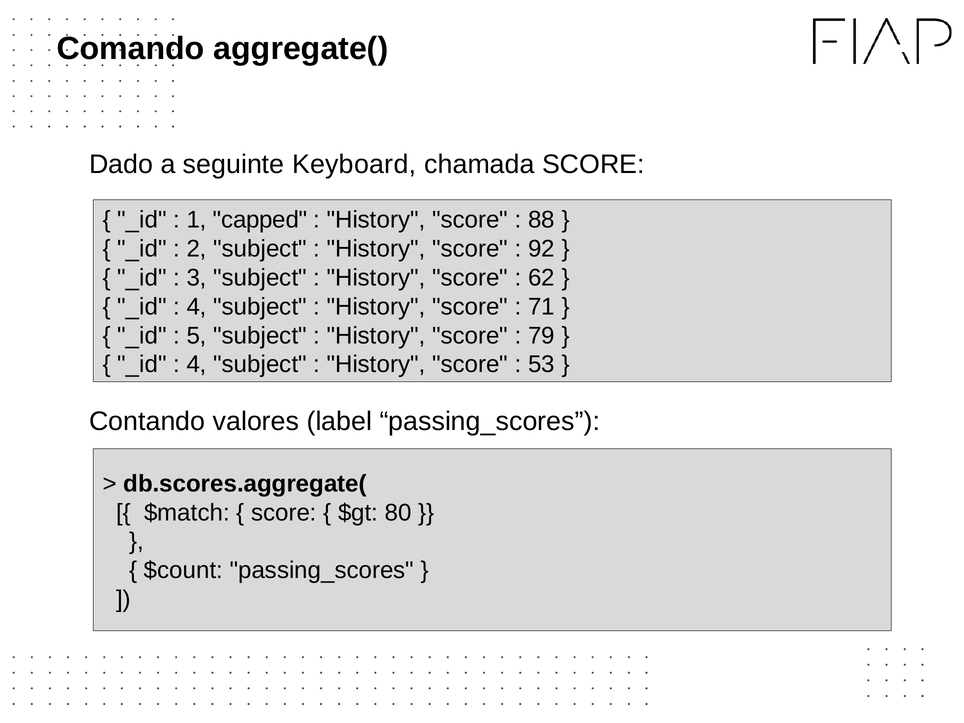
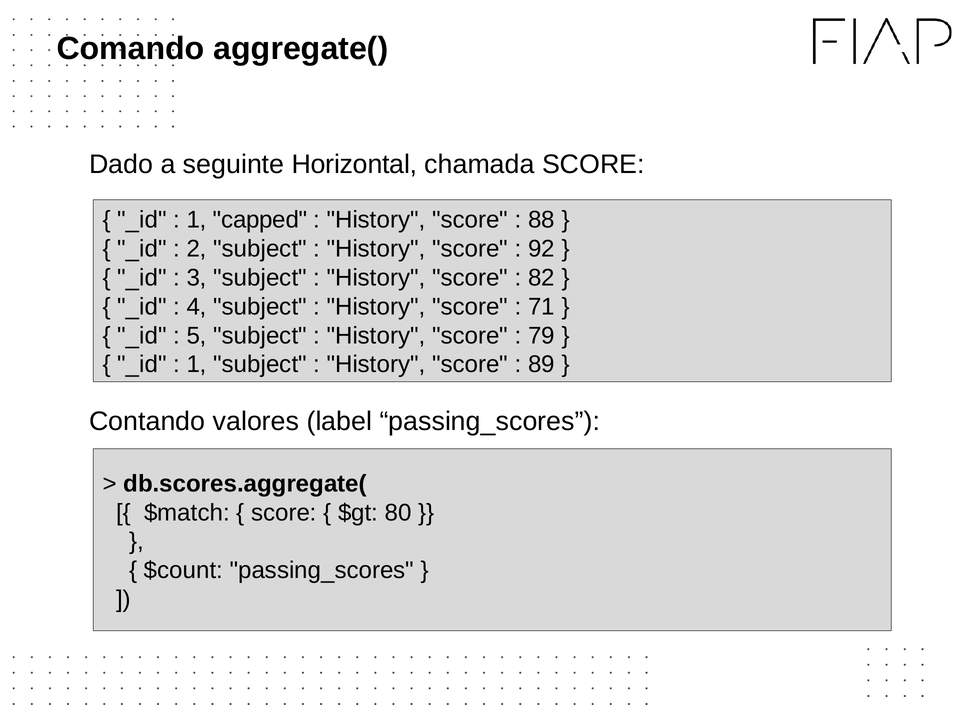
Keyboard: Keyboard -> Horizontal
62: 62 -> 82
4 at (197, 364): 4 -> 1
53: 53 -> 89
